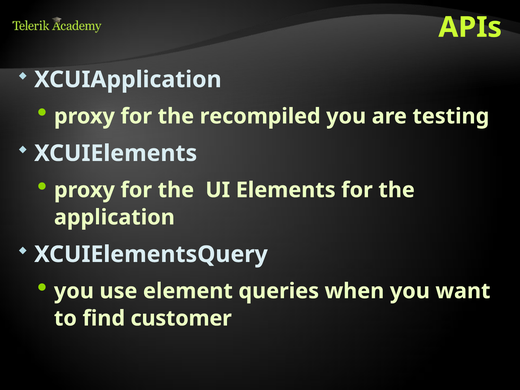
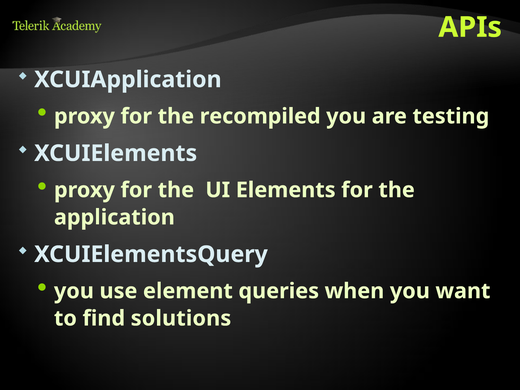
customer: customer -> solutions
